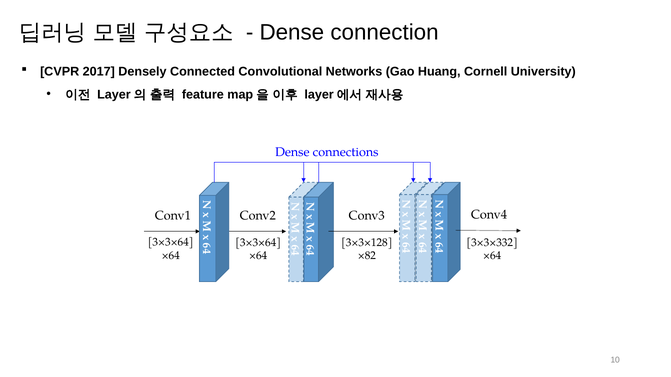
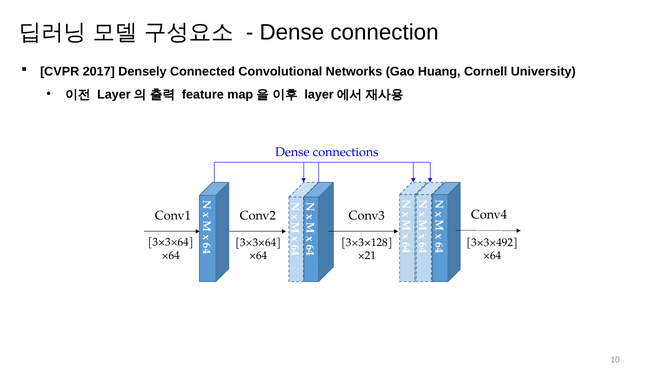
3×3×332: 3×3×332 -> 3×3×492
×82: ×82 -> ×21
